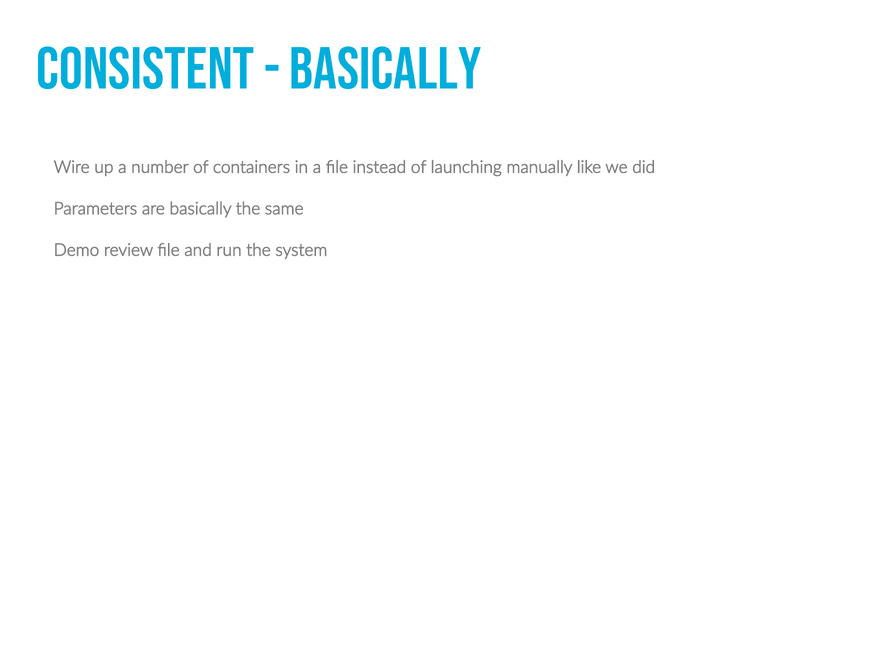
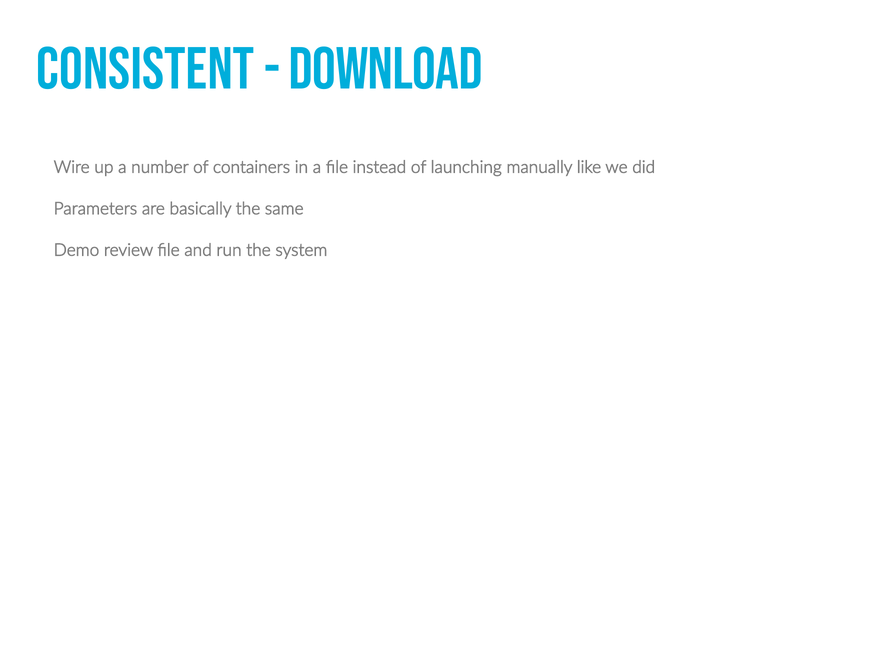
Basically at (385, 69): Basically -> Download
